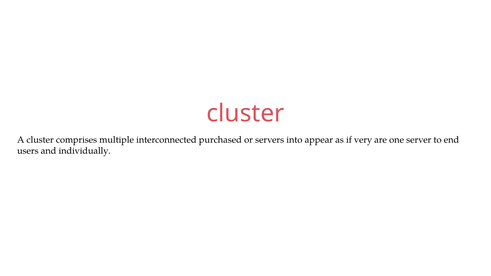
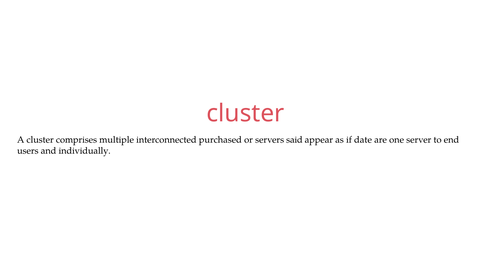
into: into -> said
very: very -> date
